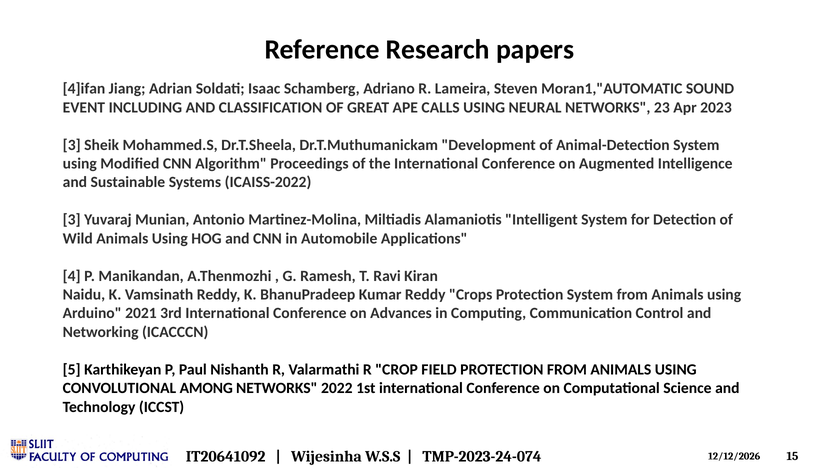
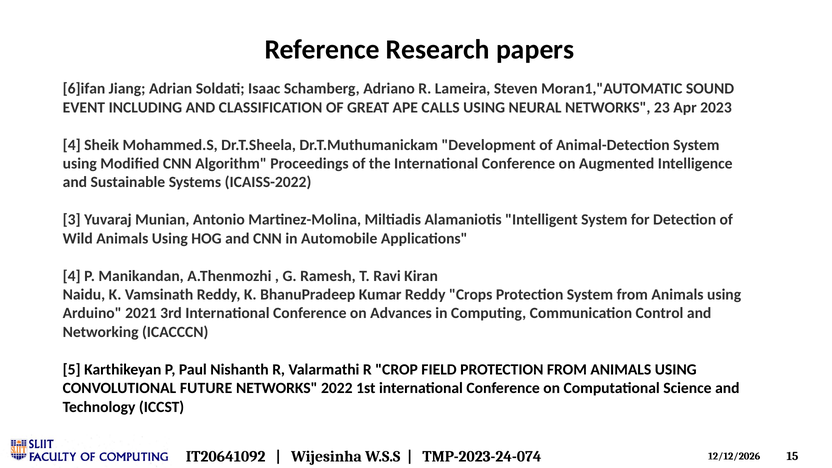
4]ifan: 4]ifan -> 6]ifan
3 at (72, 145): 3 -> 4
AMONG: AMONG -> FUTURE
